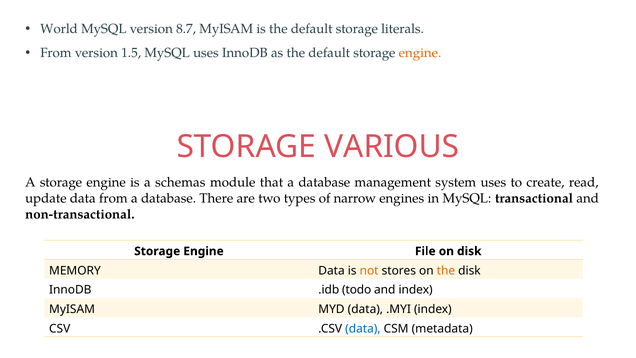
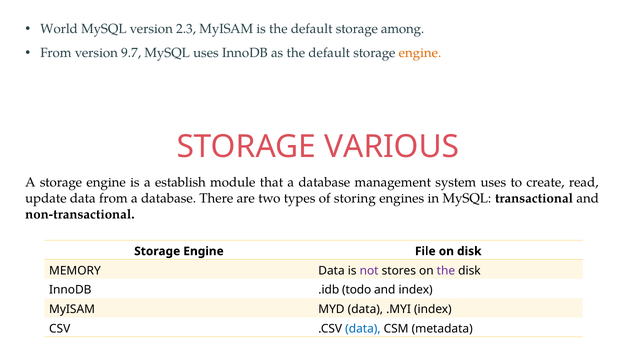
8.7: 8.7 -> 2.3
literals: literals -> among
1.5: 1.5 -> 9.7
schemas: schemas -> establish
narrow: narrow -> storing
not colour: orange -> purple
the at (446, 270) colour: orange -> purple
